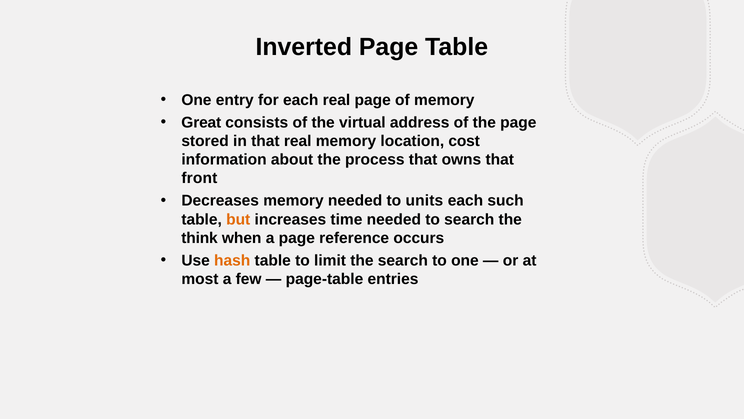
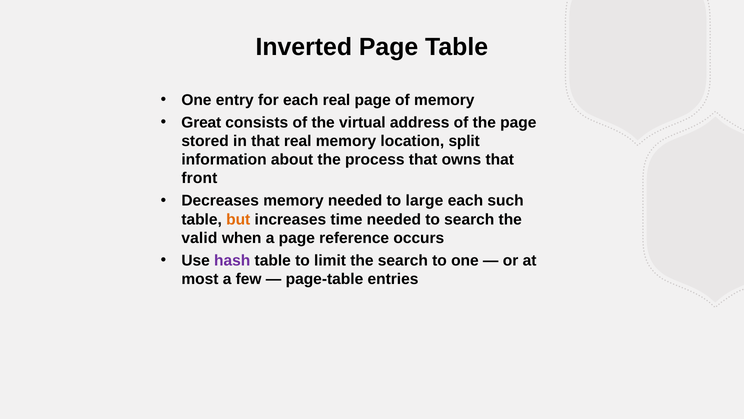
cost: cost -> split
units: units -> large
think: think -> valid
hash colour: orange -> purple
